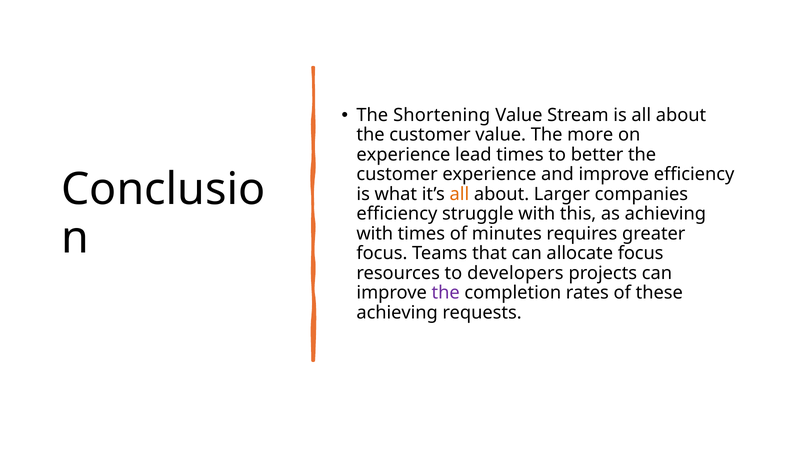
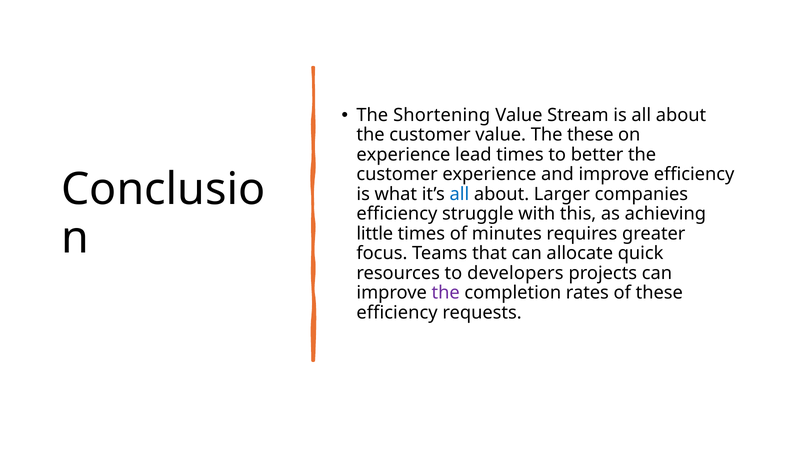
The more: more -> these
all at (459, 194) colour: orange -> blue
with at (375, 234): with -> little
allocate focus: focus -> quick
achieving at (397, 312): achieving -> efficiency
